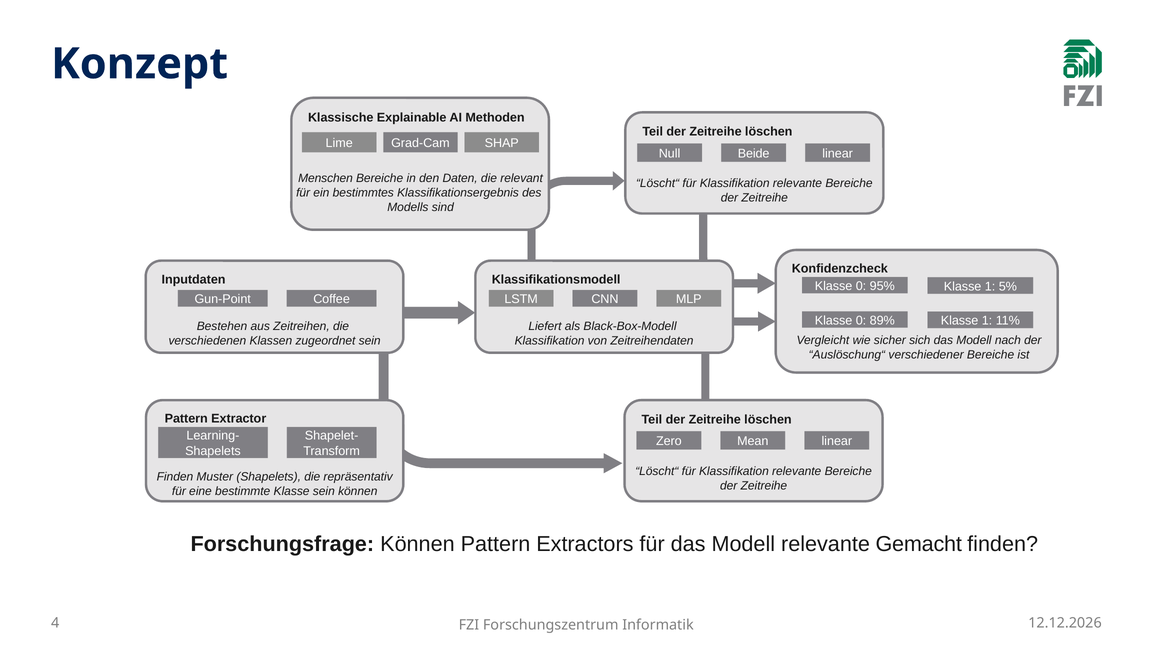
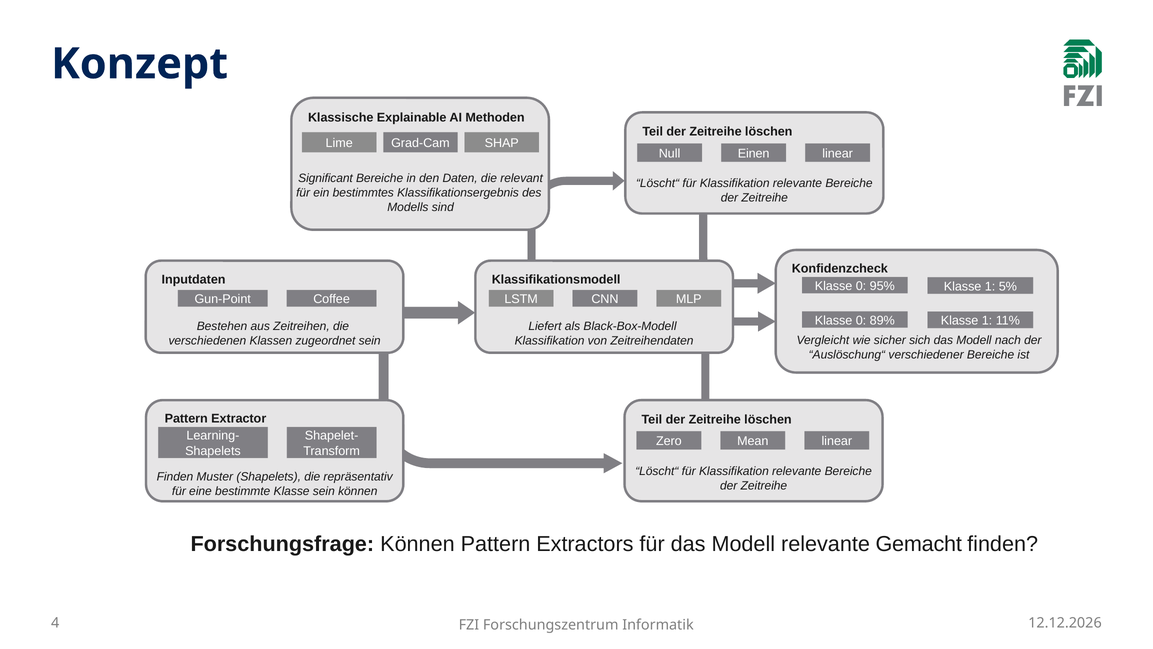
Beide: Beide -> Einen
Menschen: Menschen -> Significant
